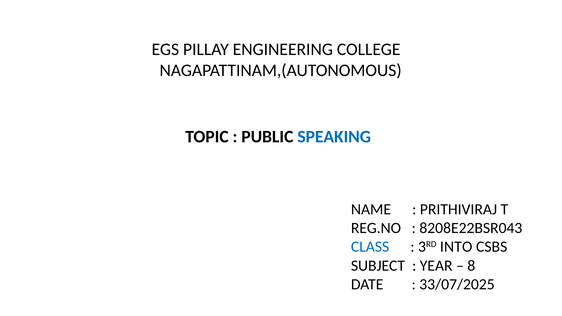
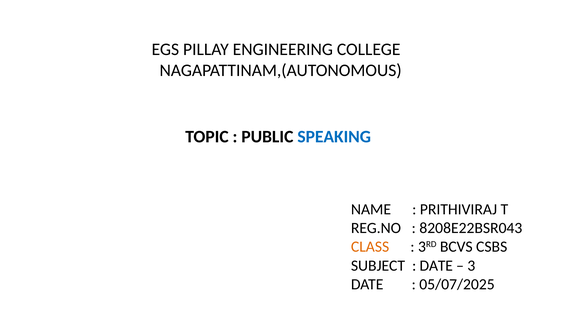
CLASS colour: blue -> orange
INTO: INTO -> BCVS
YEAR at (436, 266): YEAR -> DATE
8: 8 -> 3
33/07/2025: 33/07/2025 -> 05/07/2025
